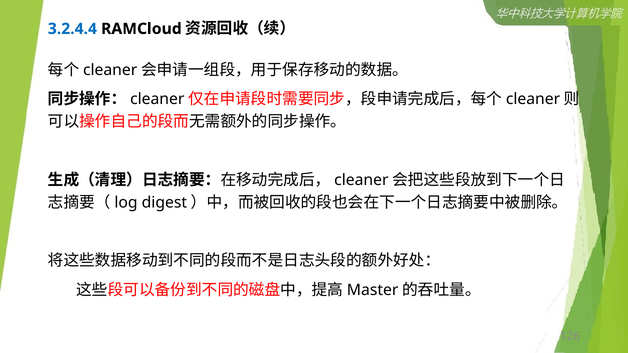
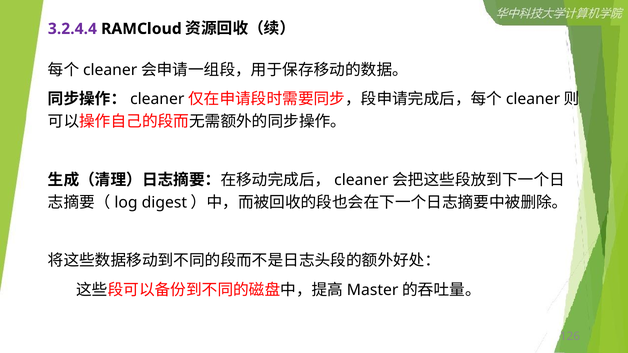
3.2.4.4 colour: blue -> purple
